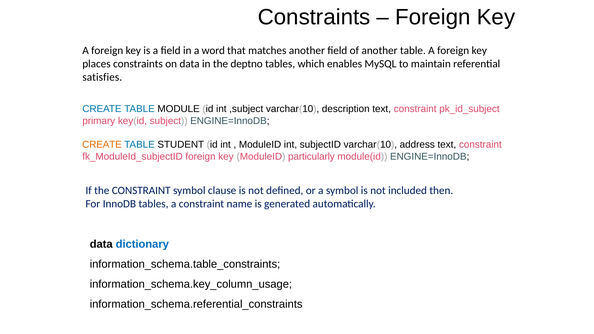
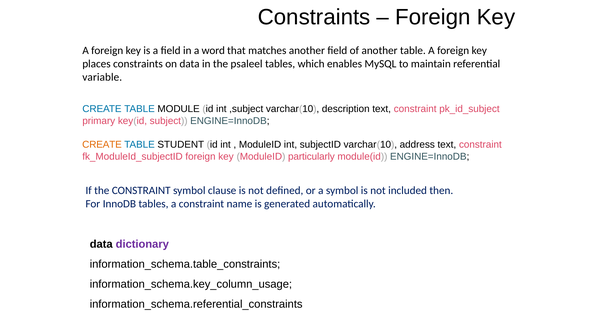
deptno: deptno -> psaleel
satisfies: satisfies -> variable
dictionary colour: blue -> purple
